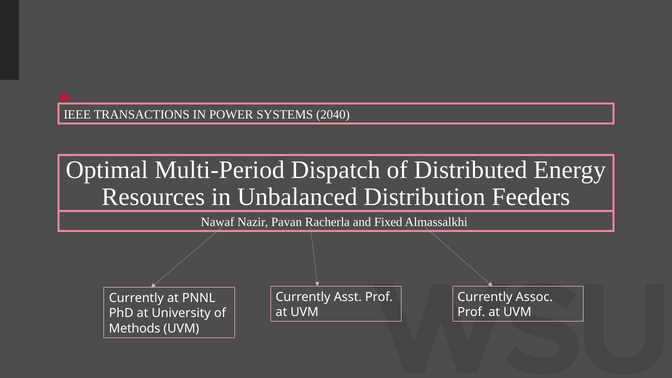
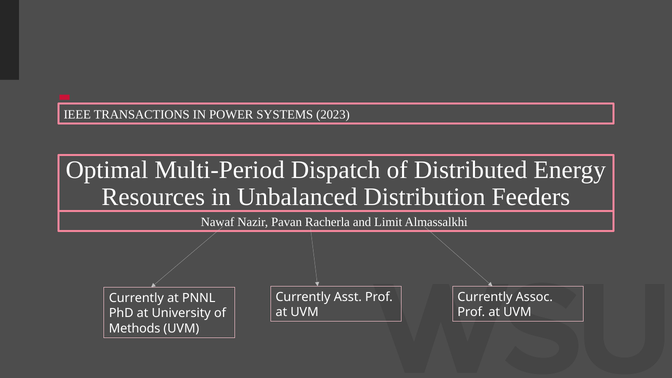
2040: 2040 -> 2023
Fixed: Fixed -> Limit
